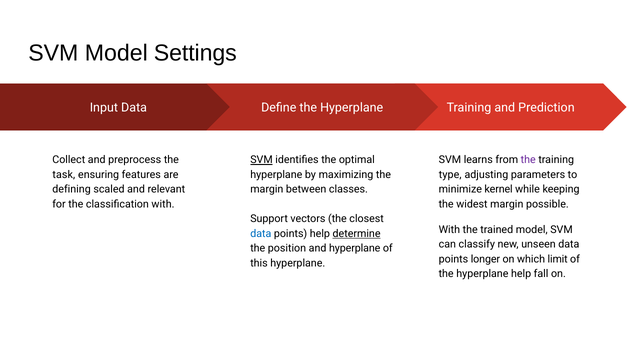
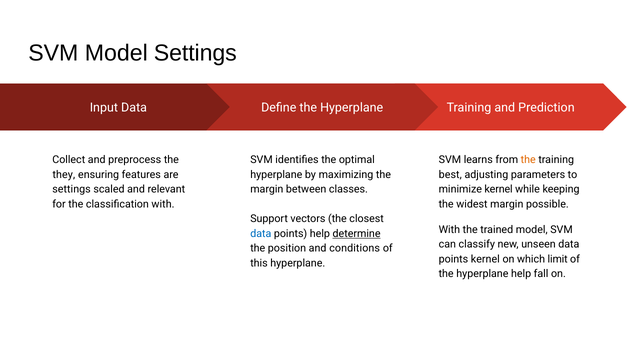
SVM at (261, 160) underline: present -> none
the at (528, 160) colour: purple -> orange
task: task -> they
type: type -> best
defining at (72, 189): defining -> settings
and hyperplane: hyperplane -> conditions
points longer: longer -> kernel
